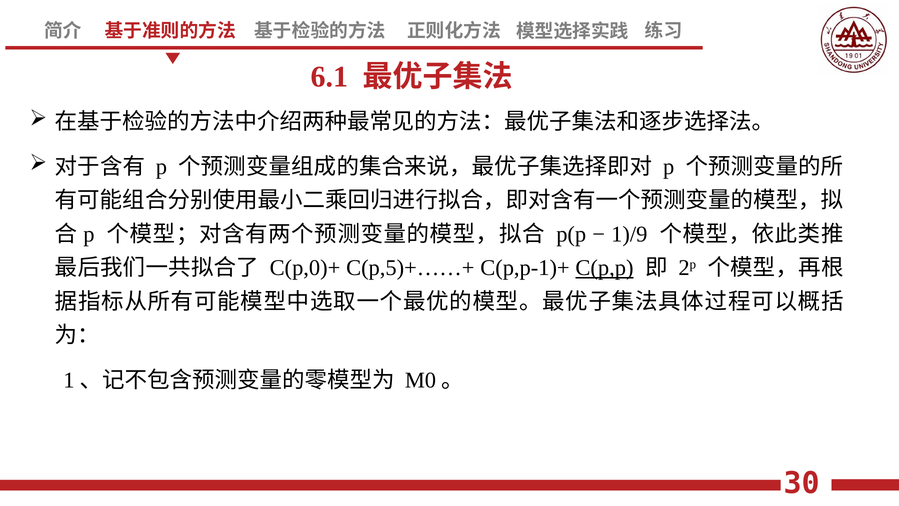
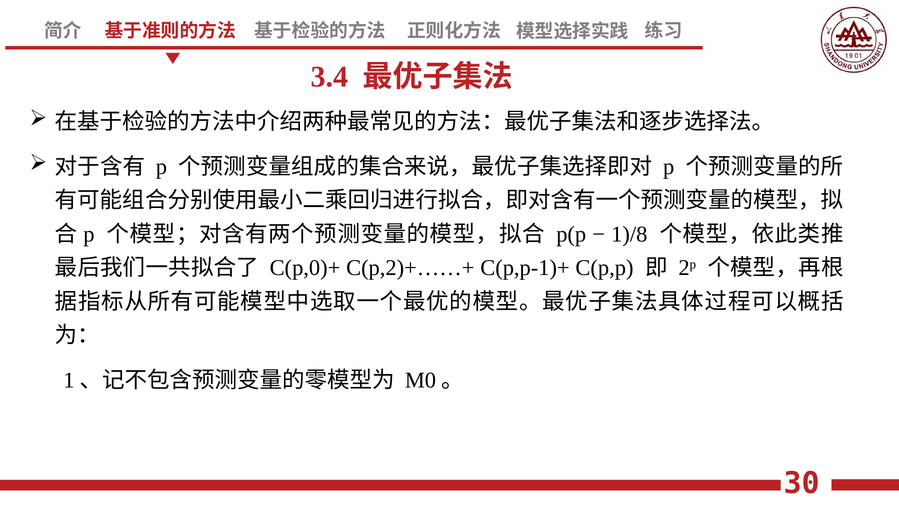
6.1: 6.1 -> 3.4
1)/9: 1)/9 -> 1)/8
C(p,5)+……+: C(p,5)+……+ -> C(p,2)+……+
C(p,p underline: present -> none
